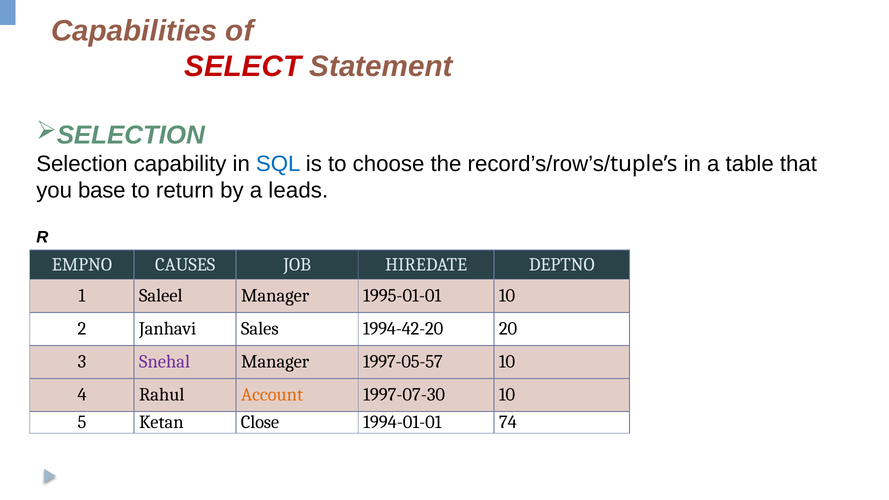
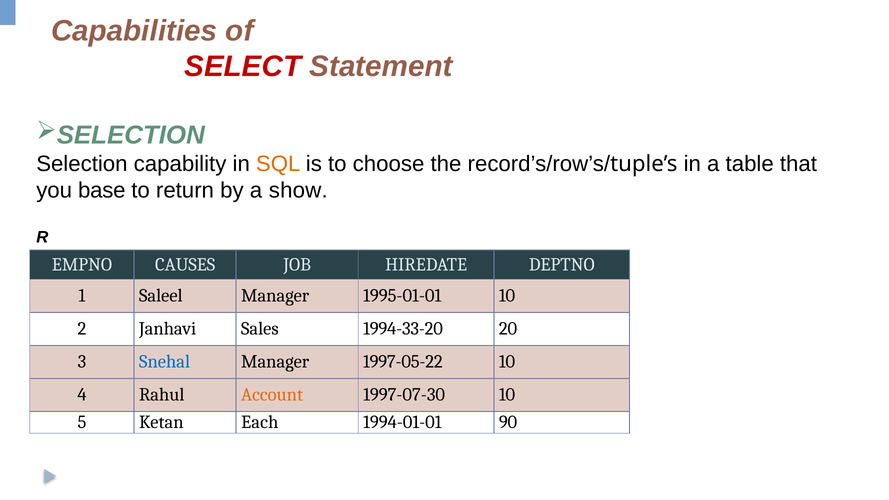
SQL colour: blue -> orange
leads: leads -> show
1994-42-20: 1994-42-20 -> 1994-33-20
Snehal colour: purple -> blue
1997-05-57: 1997-05-57 -> 1997-05-22
Close: Close -> Each
74: 74 -> 90
